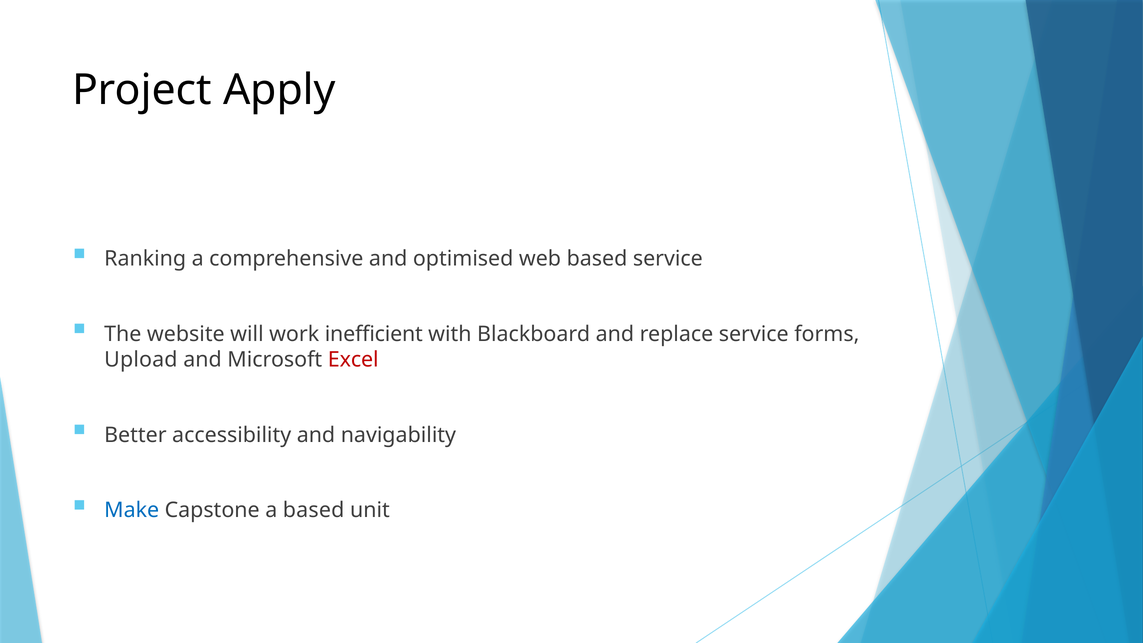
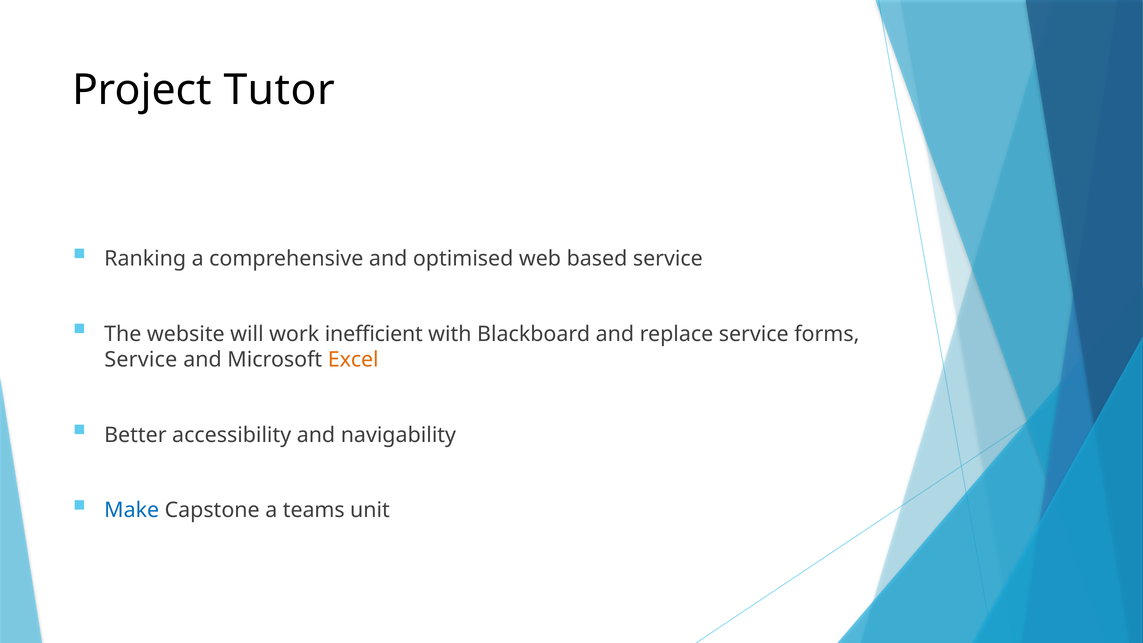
Apply: Apply -> Tutor
Upload at (141, 360): Upload -> Service
Excel colour: red -> orange
a based: based -> teams
